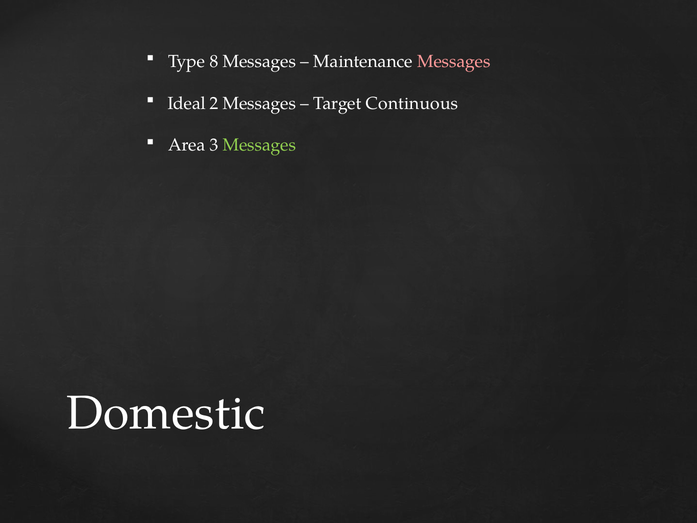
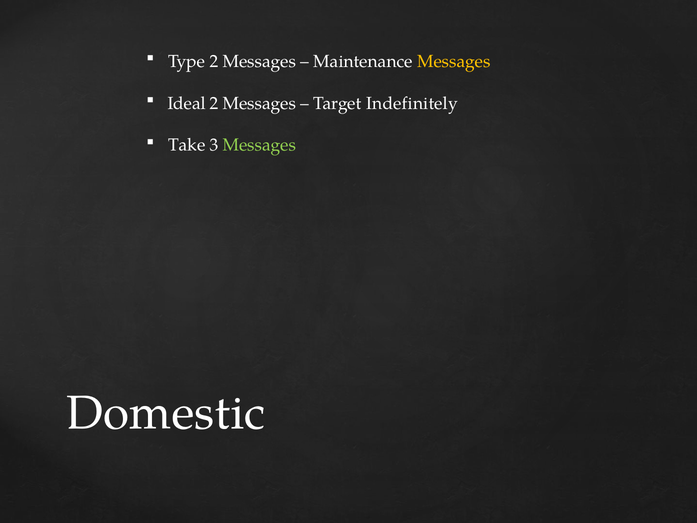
Type 8: 8 -> 2
Messages at (454, 62) colour: pink -> yellow
Continuous: Continuous -> Indefinitely
Area: Area -> Take
